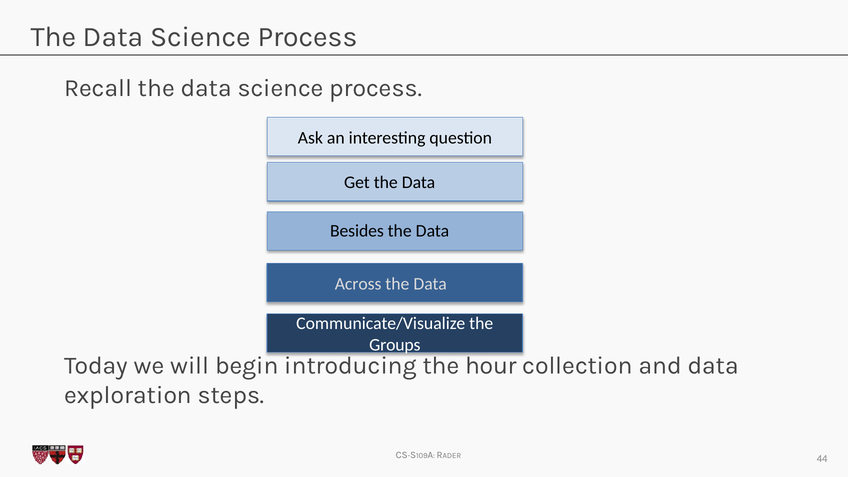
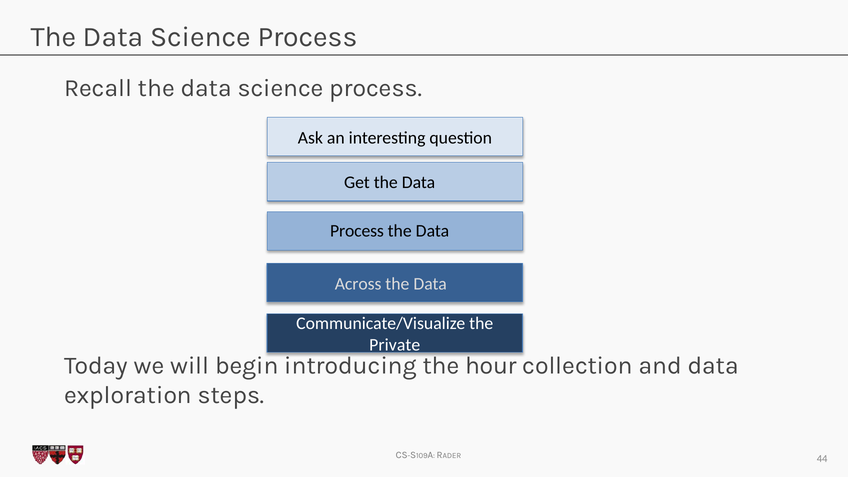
Besides at (357, 231): Besides -> Process
Groups: Groups -> Private
